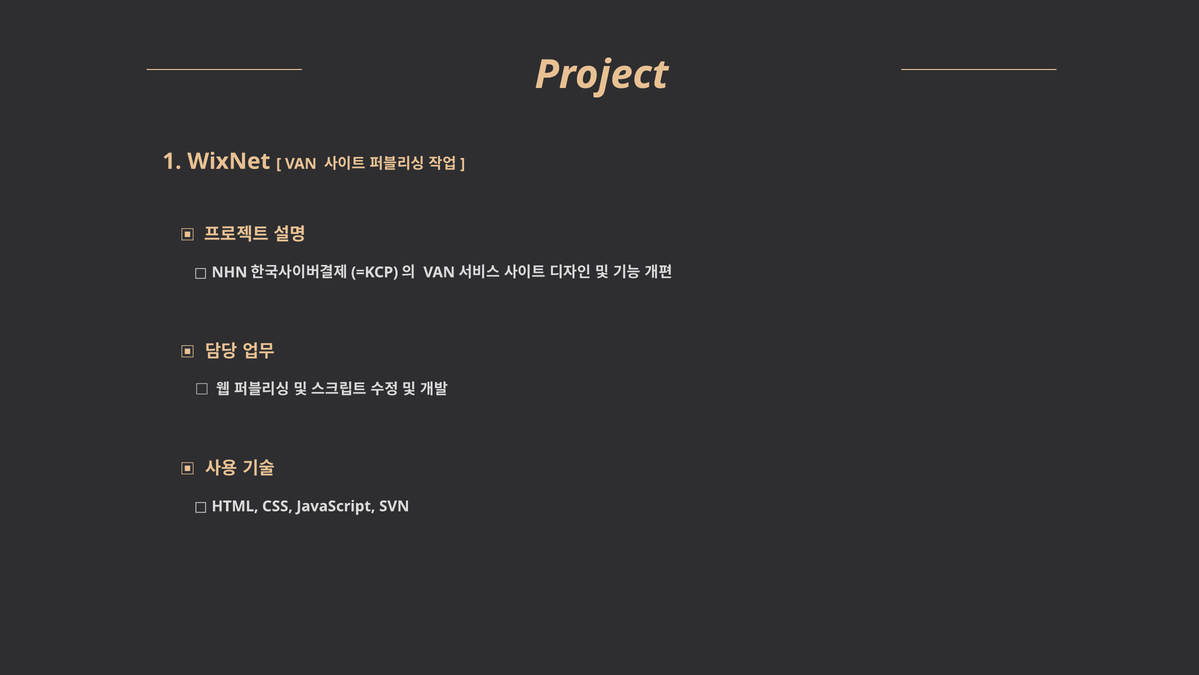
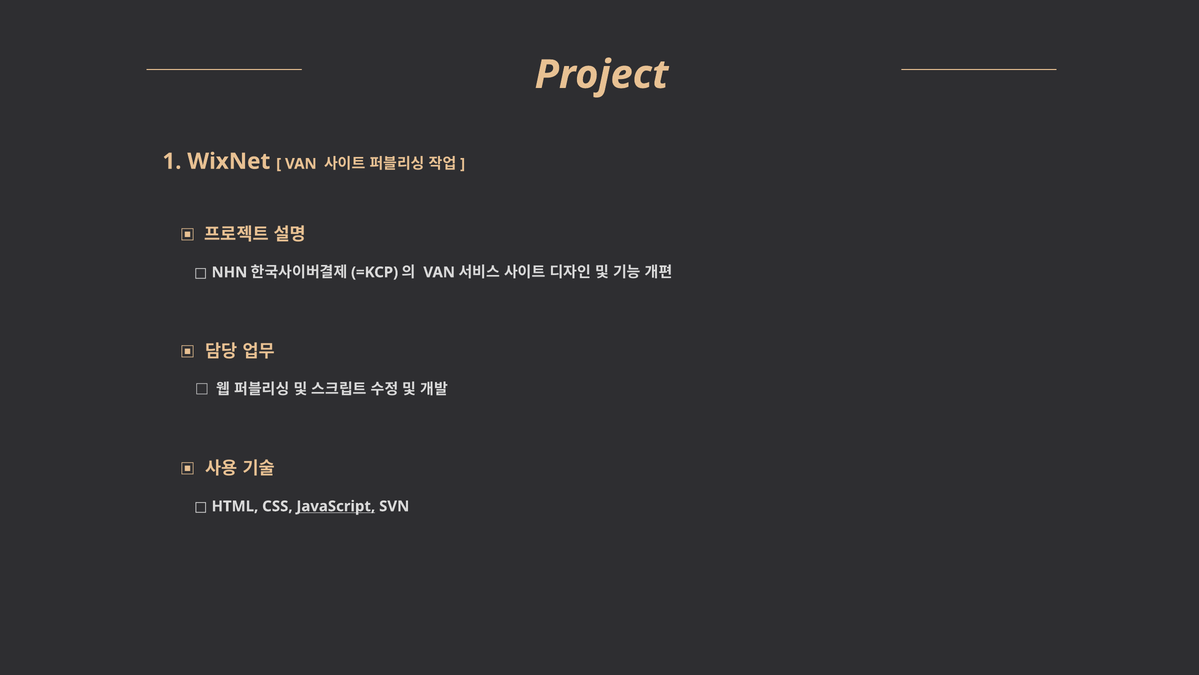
JavaScript underline: none -> present
